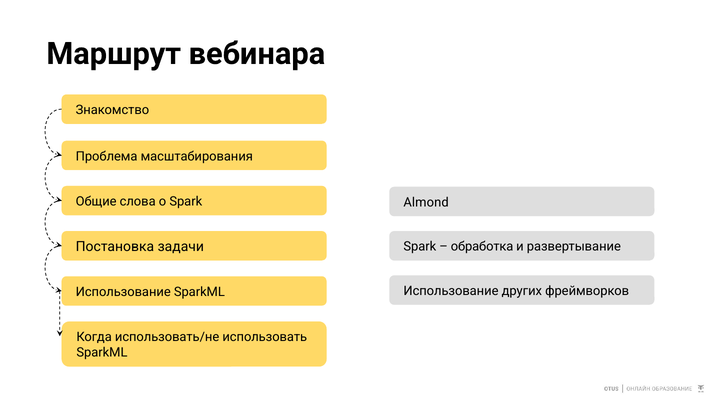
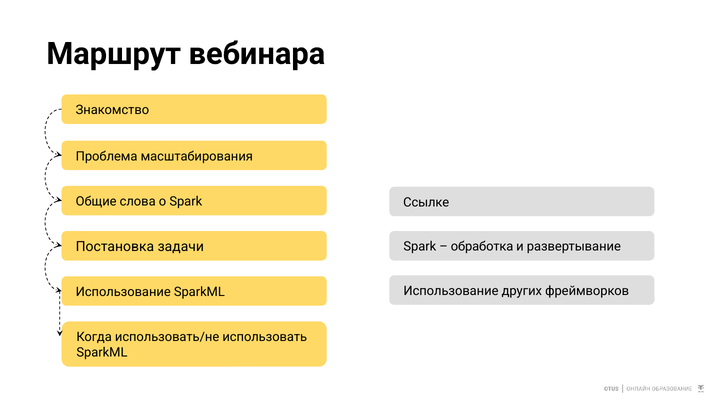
Almond: Almond -> Ссылке
